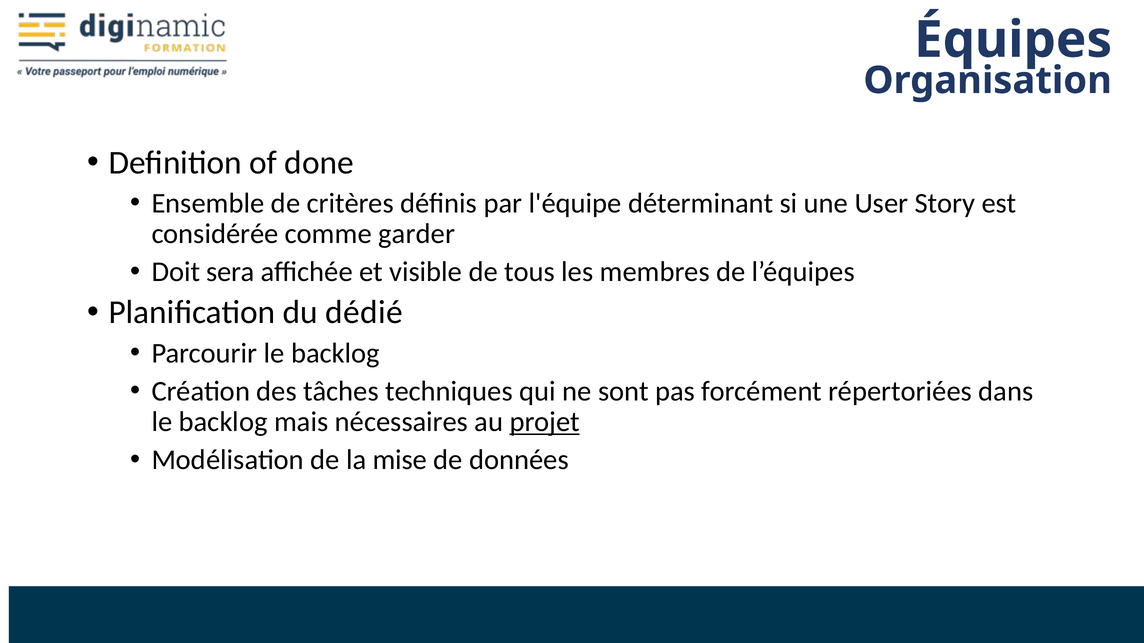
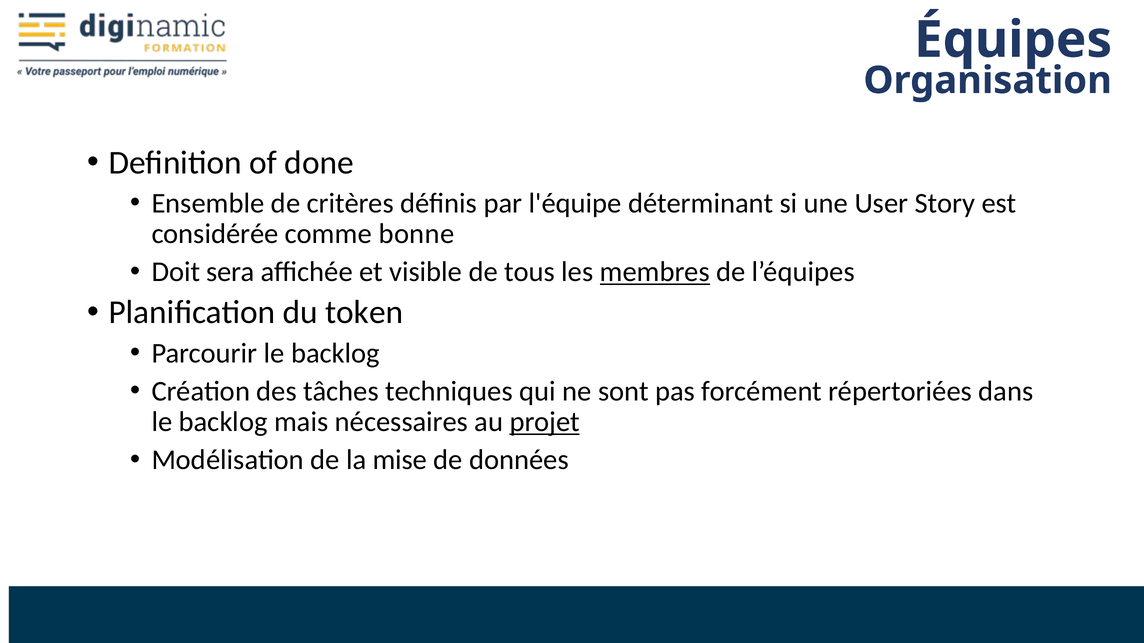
garder: garder -> bonne
membres underline: none -> present
dédié: dédié -> token
